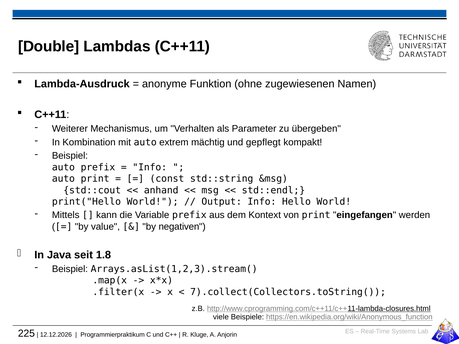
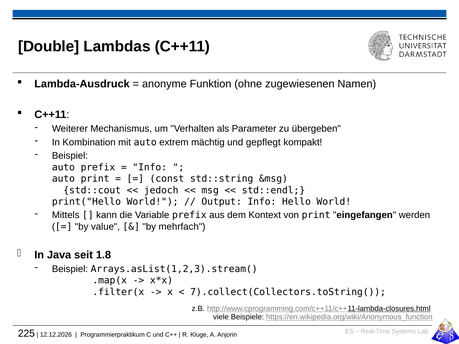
anhand: anhand -> jedoch
negativen: negativen -> mehrfach
